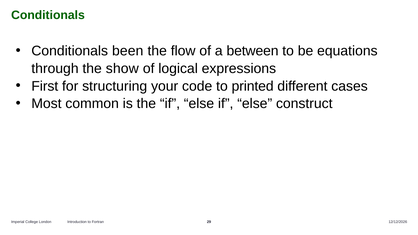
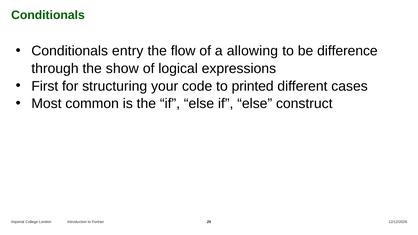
been: been -> entry
between: between -> allowing
equations: equations -> difference
